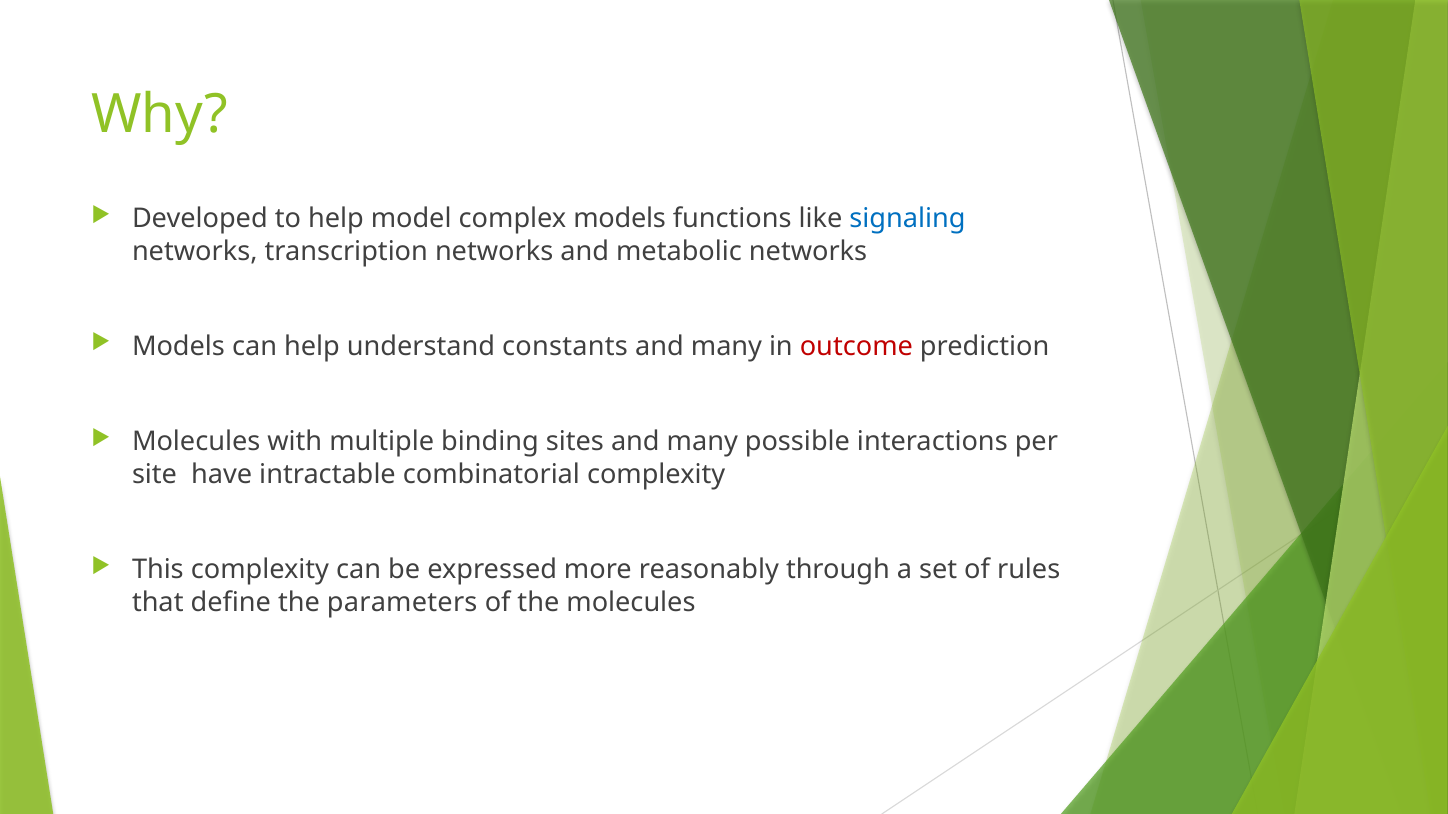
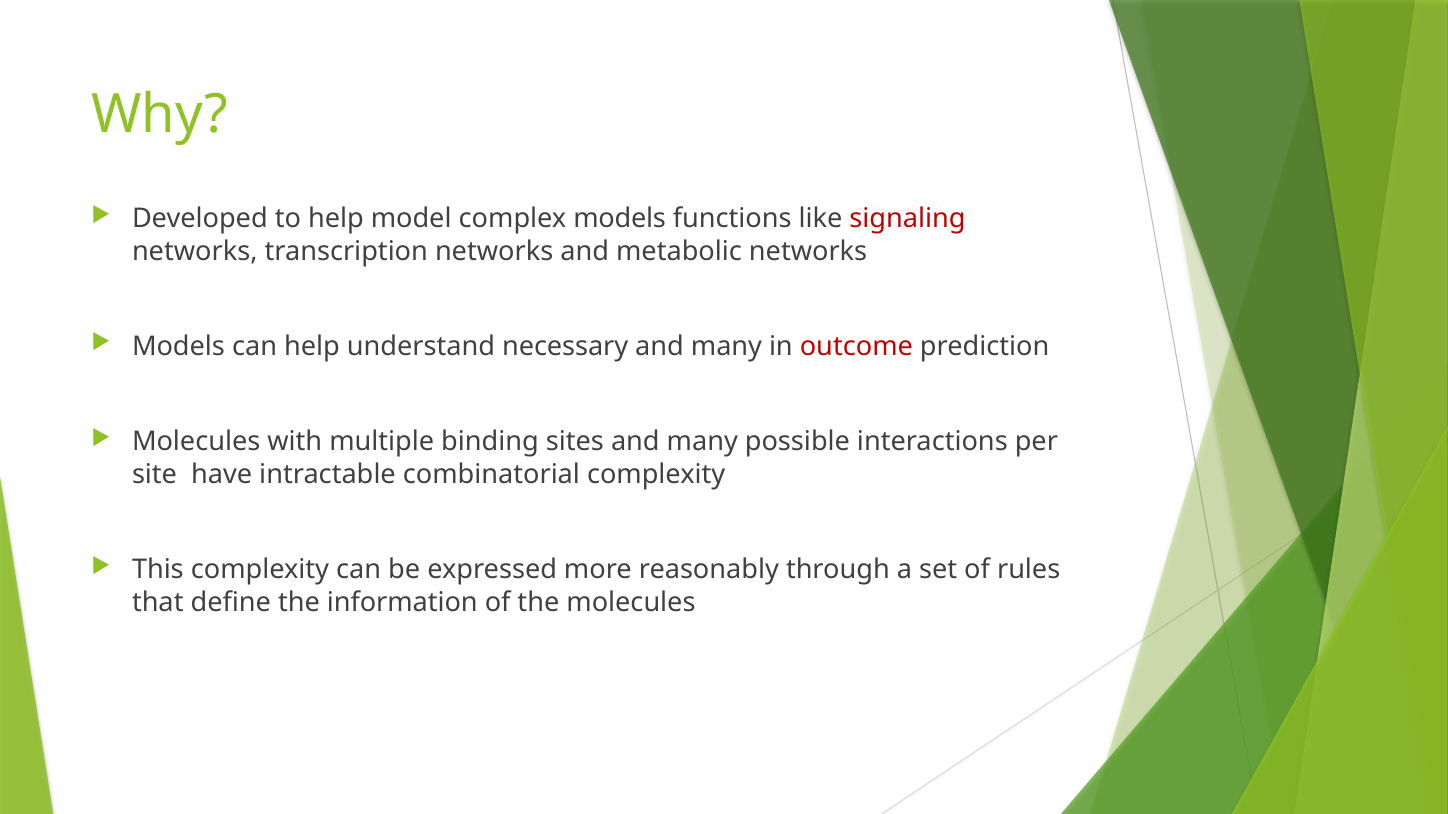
signaling colour: blue -> red
constants: constants -> necessary
parameters: parameters -> information
